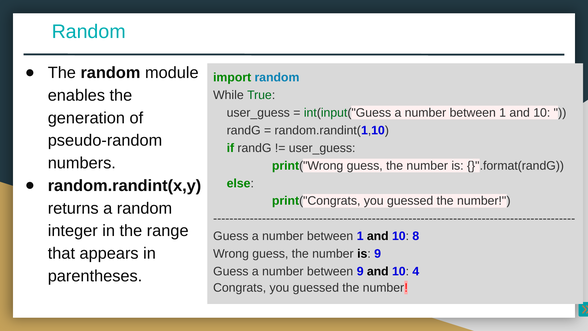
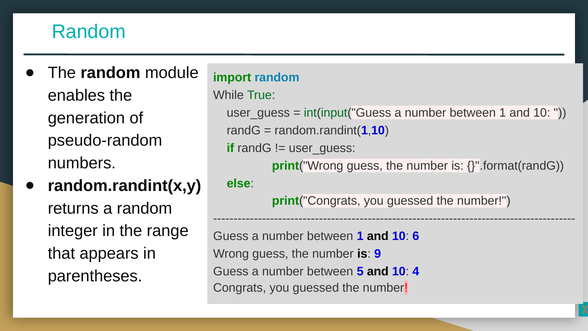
8: 8 -> 6
between 9: 9 -> 5
